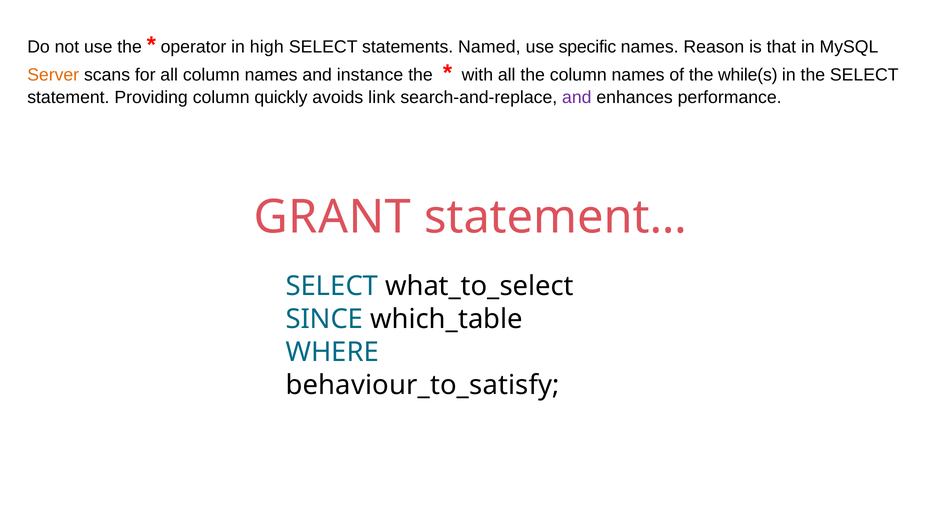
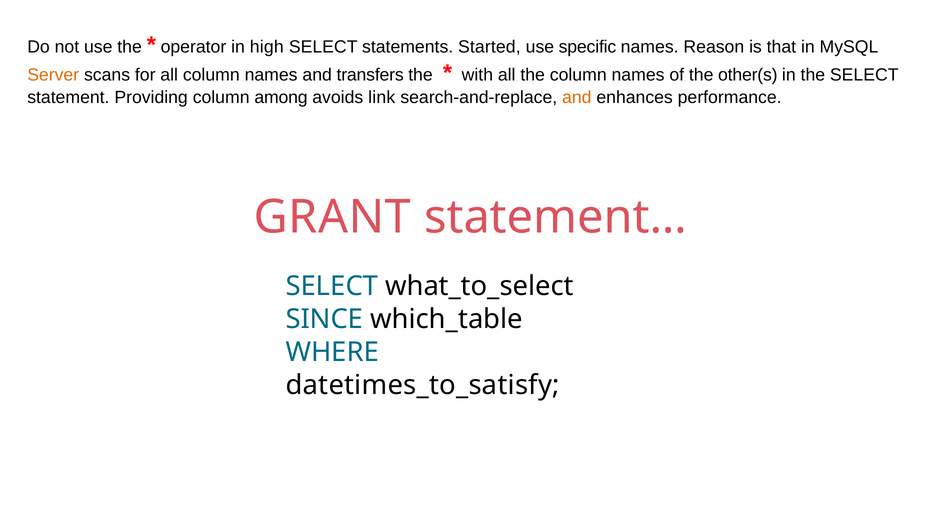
Named: Named -> Started
instance: instance -> transfers
while(s: while(s -> other(s
quickly: quickly -> among
and at (577, 97) colour: purple -> orange
behaviour_to_satisfy: behaviour_to_satisfy -> datetimes_to_satisfy
